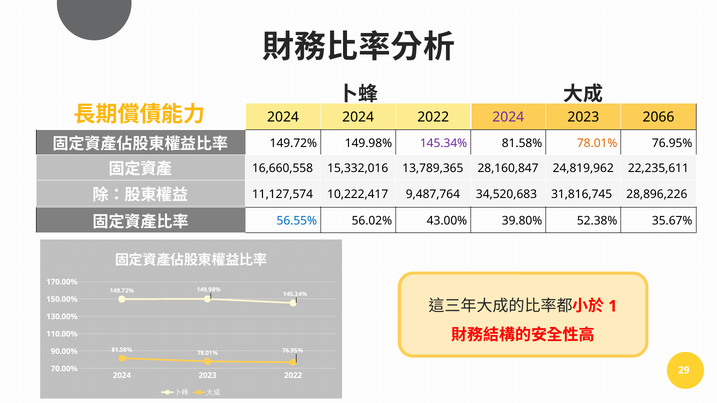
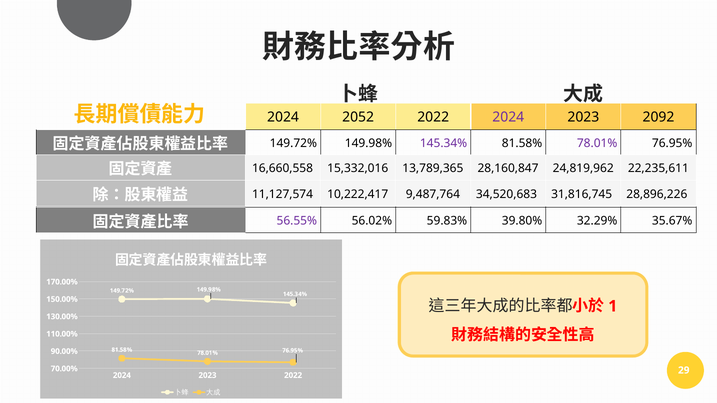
2024 2024: 2024 -> 2052
2066: 2066 -> 2092
78.01% at (597, 143) colour: orange -> purple
56.55% colour: blue -> purple
43.00%: 43.00% -> 59.83%
52.38%: 52.38% -> 32.29%
